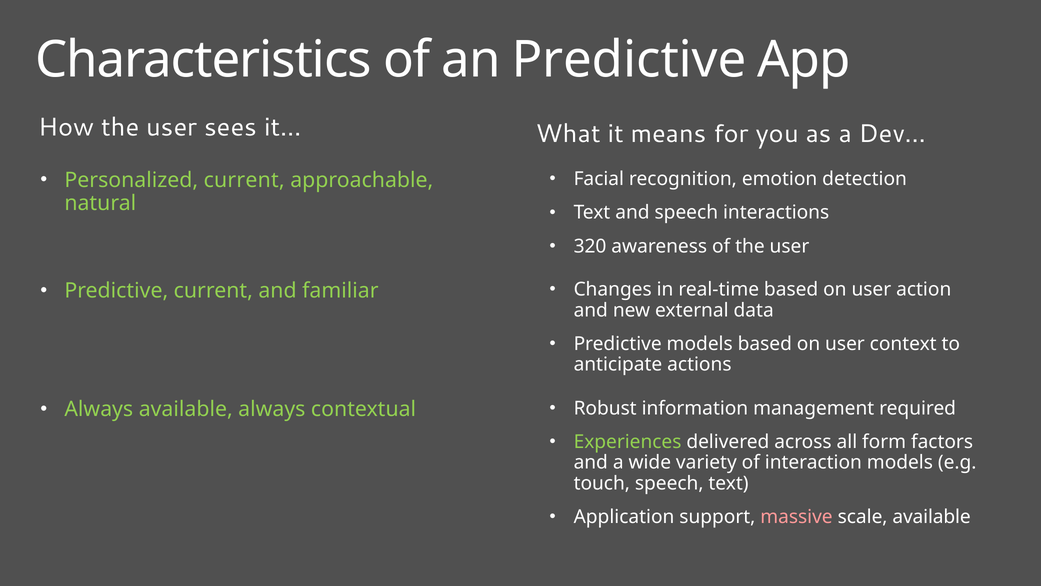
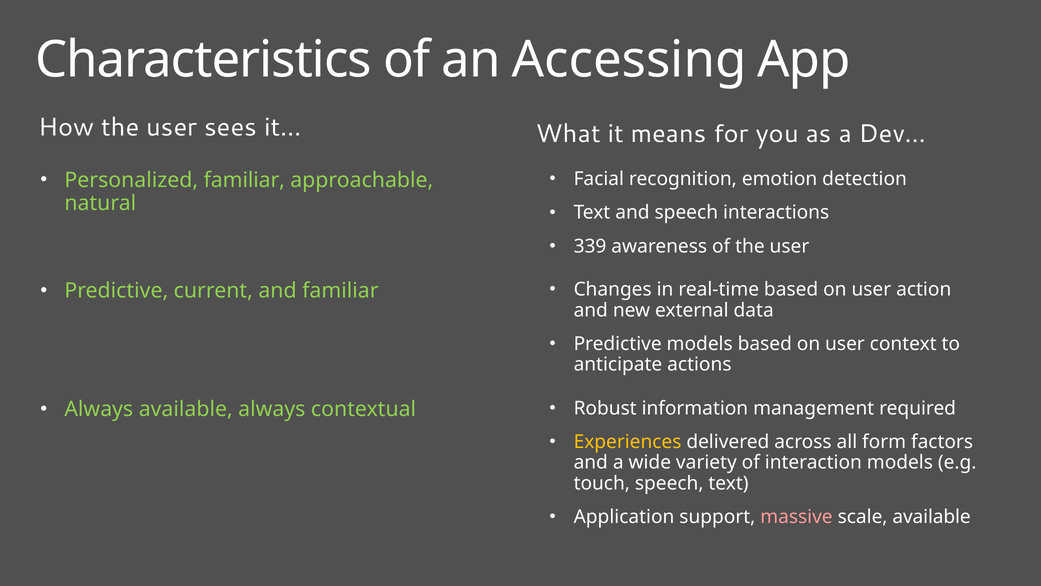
an Predictive: Predictive -> Accessing
Personalized current: current -> familiar
320: 320 -> 339
Experiences colour: light green -> yellow
